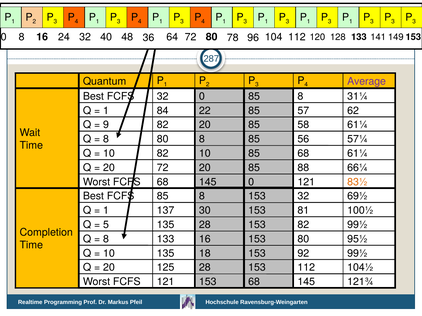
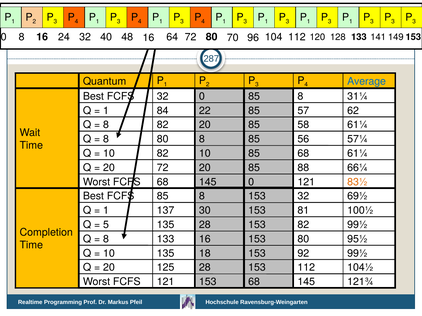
8 36: 36 -> 16
78: 78 -> 70
Average colour: purple -> blue
9 at (106, 125): 9 -> 8
